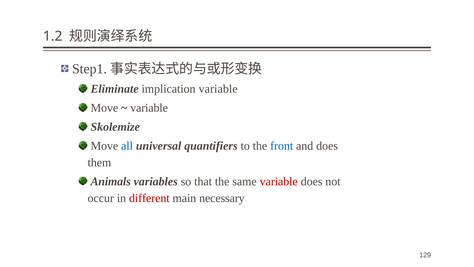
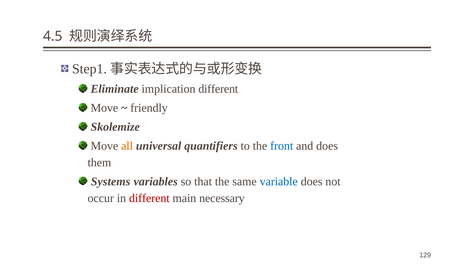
1.2: 1.2 -> 4.5
implication variable: variable -> different
variable at (149, 108): variable -> friendly
all colour: blue -> orange
Animals: Animals -> Systems
variable at (279, 181) colour: red -> blue
